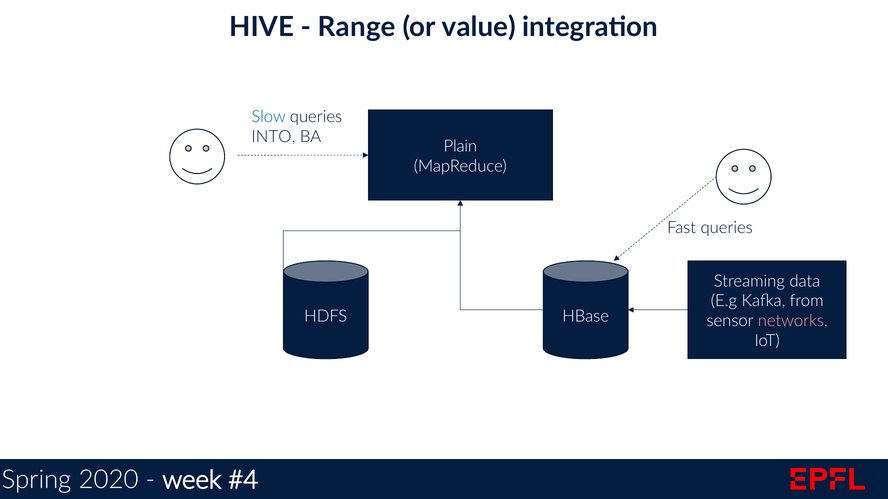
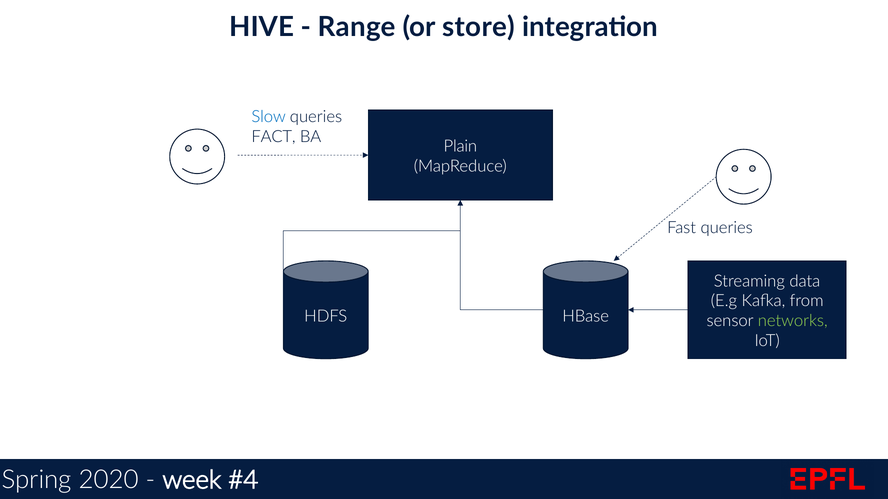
value: value -> store
INTO: INTO -> FACT
networks colour: pink -> light green
